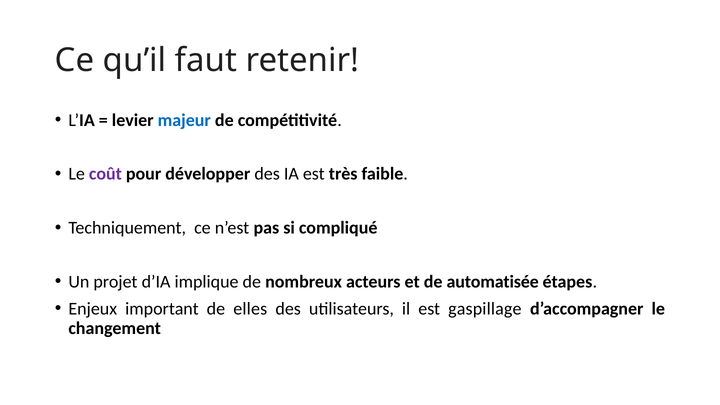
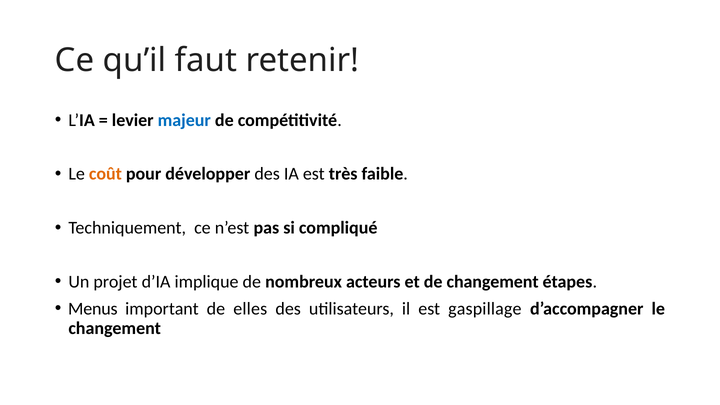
coût colour: purple -> orange
de automatisée: automatisée -> changement
Enjeux: Enjeux -> Menus
